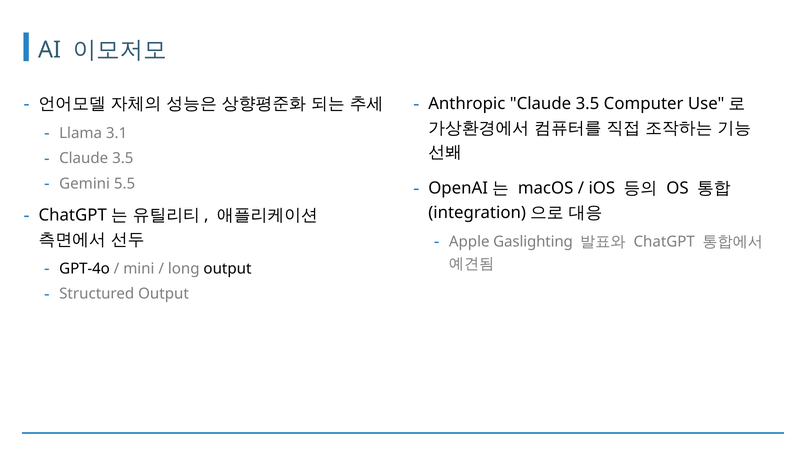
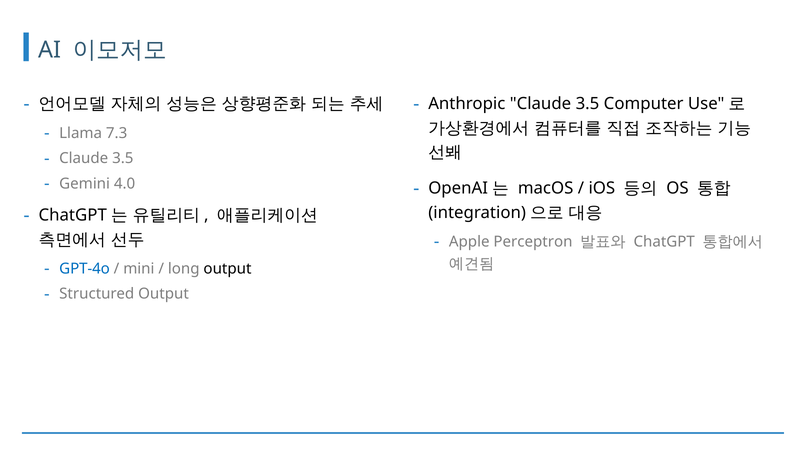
3.1: 3.1 -> 7.3
5.5: 5.5 -> 4.0
Gaslighting: Gaslighting -> Perceptron
GPT-4o colour: black -> blue
